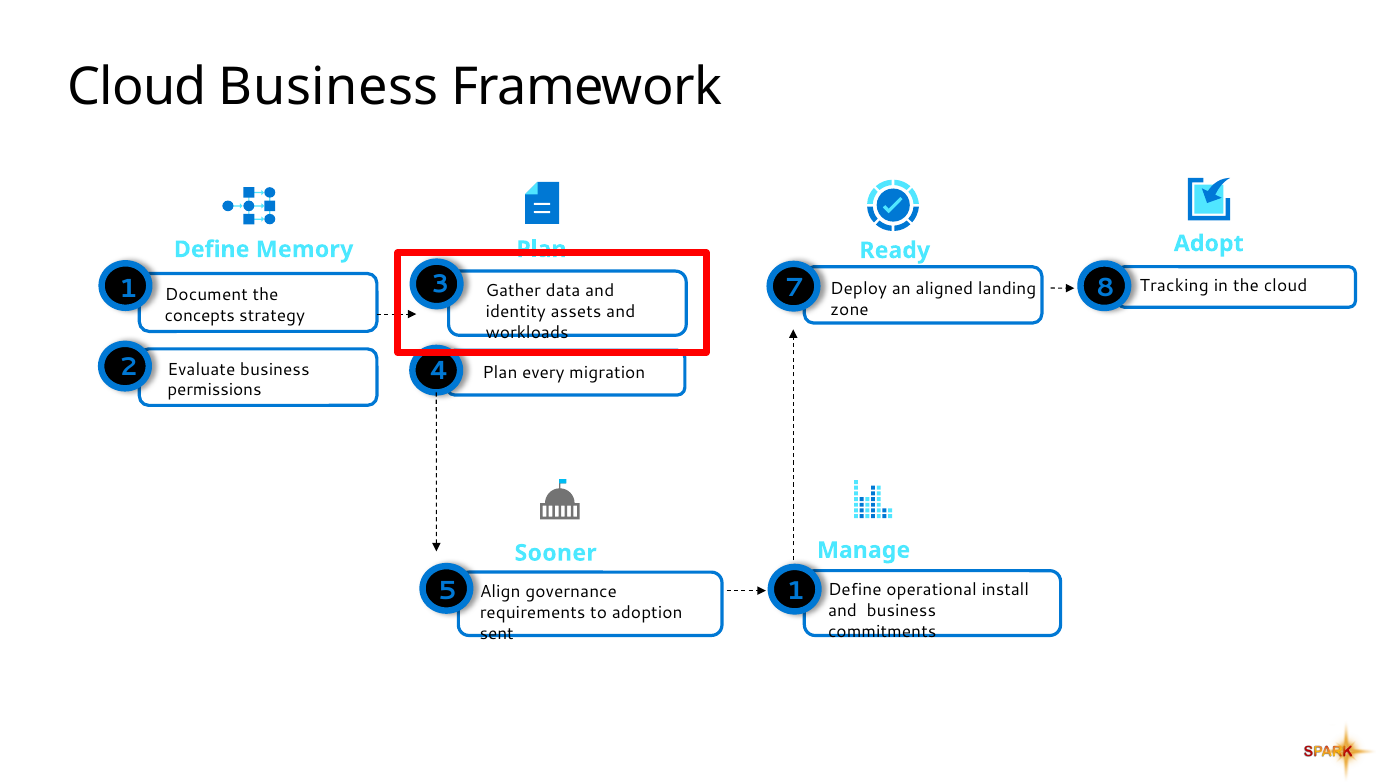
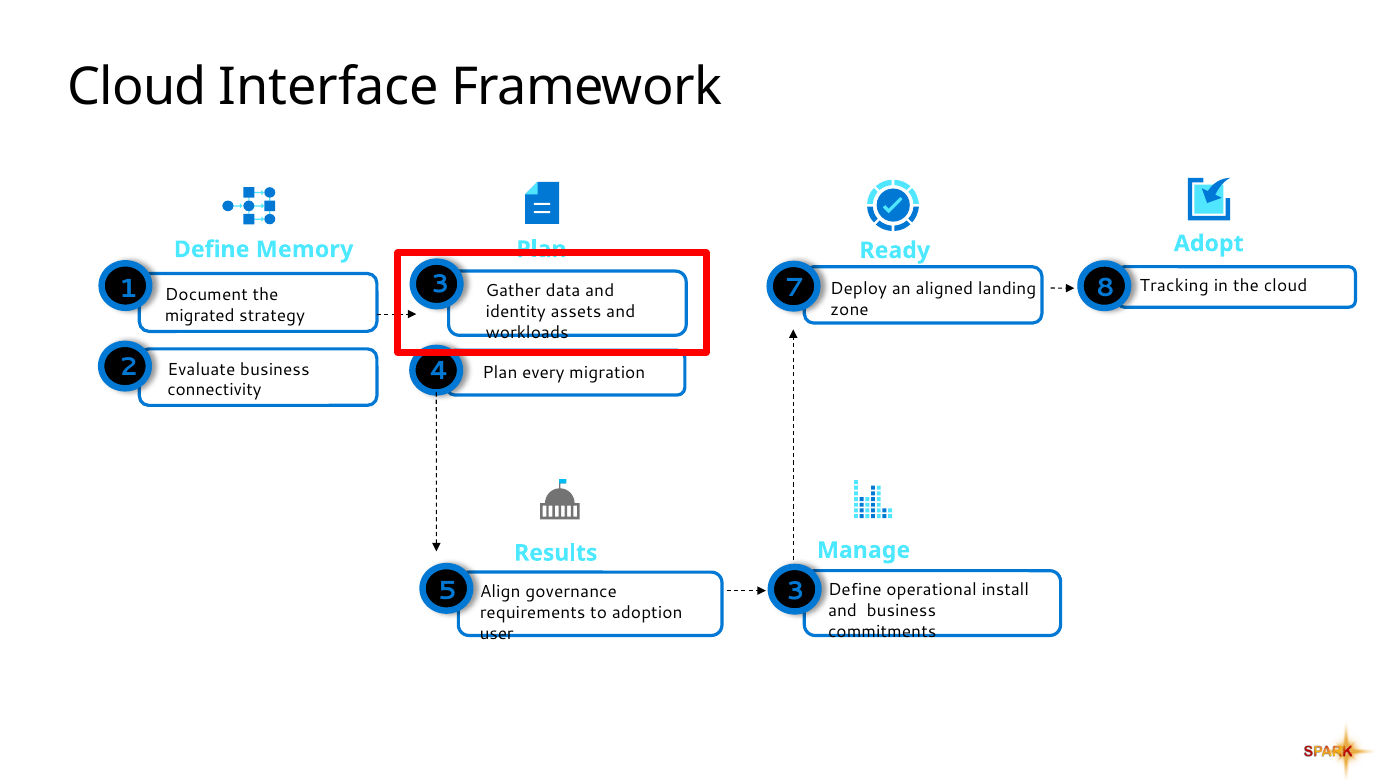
Cloud Business: Business -> Interface
concepts: concepts -> migrated
permissions: permissions -> connectivity
Sooner: Sooner -> Results
5 1: 1 -> 3
sent: sent -> user
